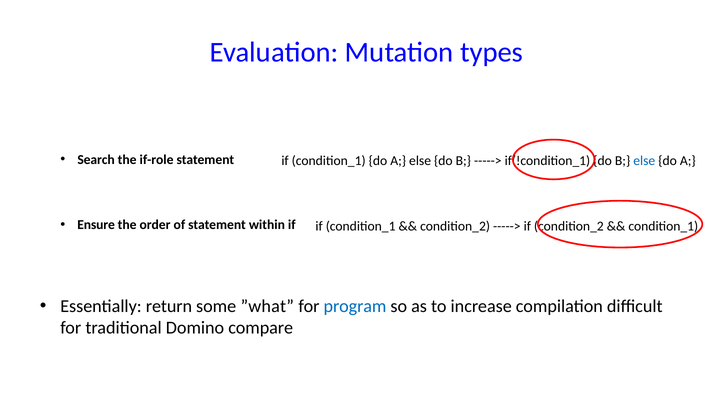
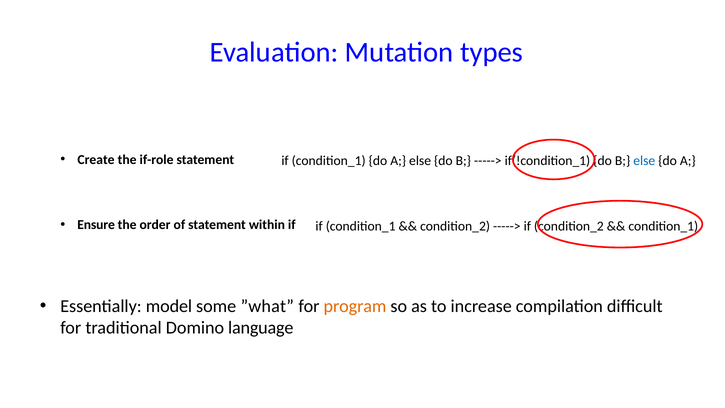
Search: Search -> Create
return: return -> model
program colour: blue -> orange
compare: compare -> language
